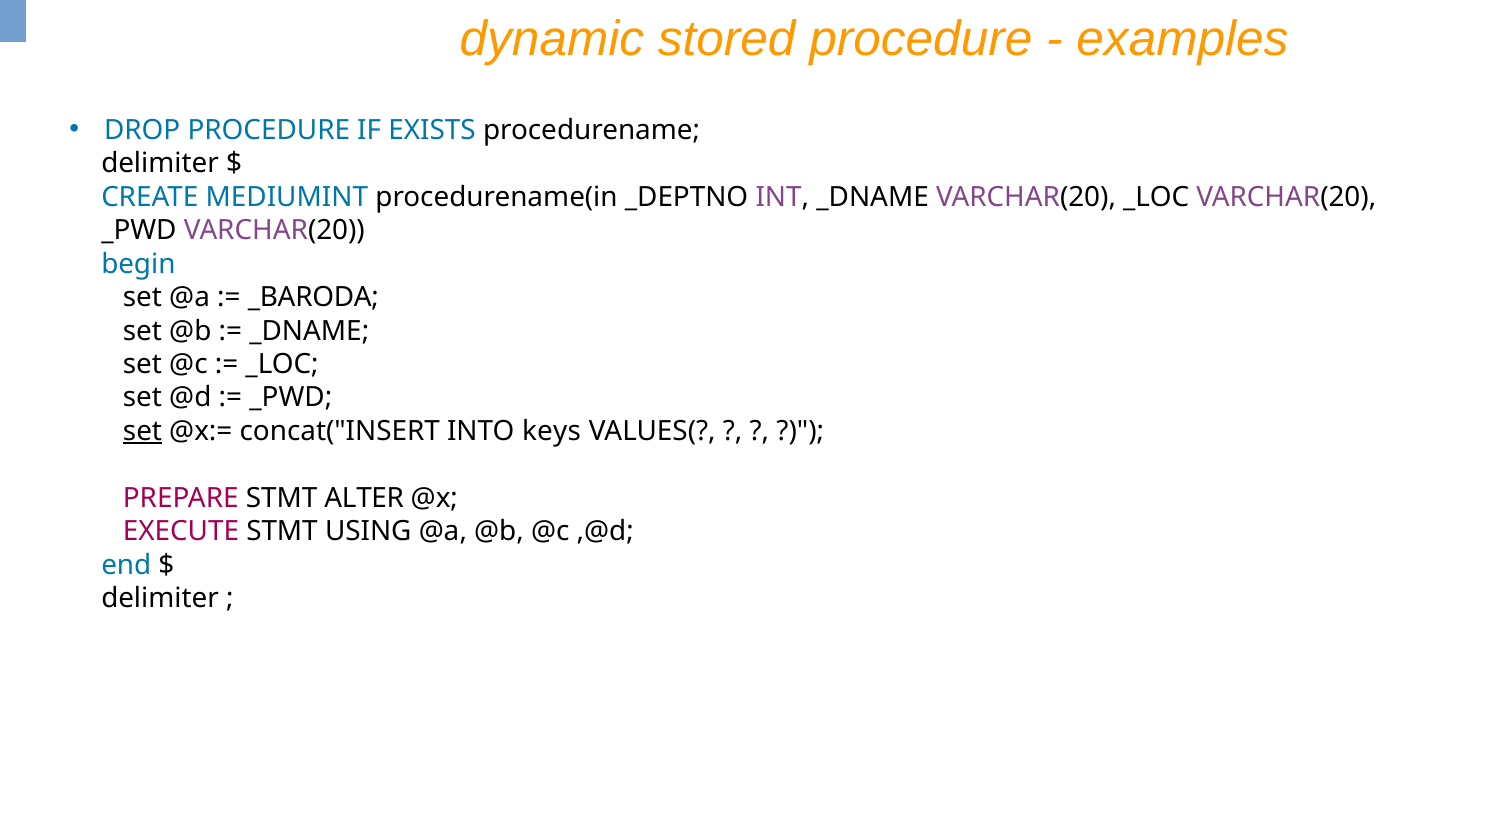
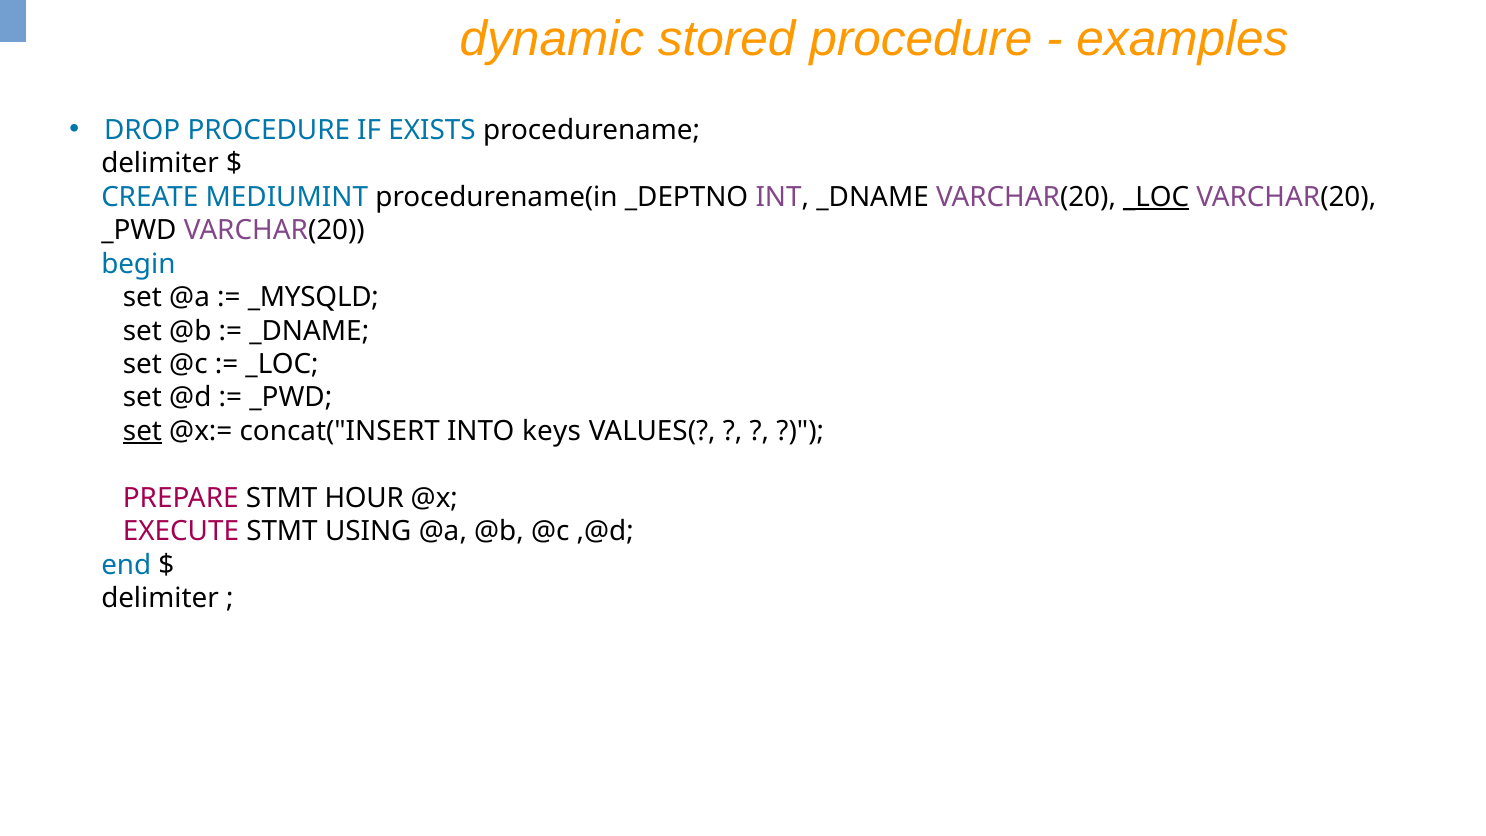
_LOC at (1156, 197) underline: none -> present
_BARODA: _BARODA -> _MYSQLD
ALTER: ALTER -> HOUR
